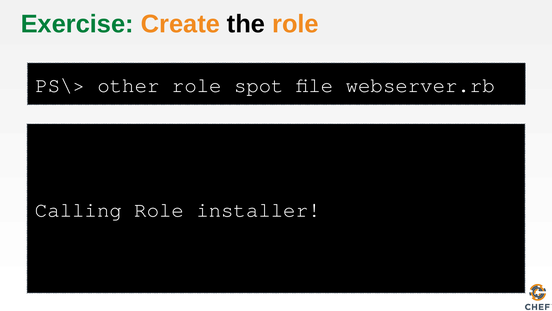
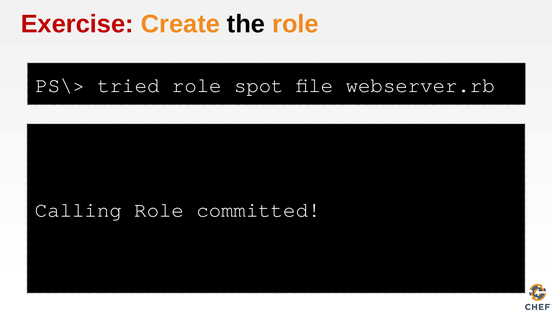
Exercise colour: green -> red
other: other -> tried
installer: installer -> committed
